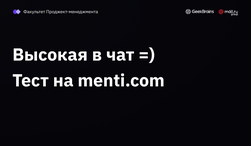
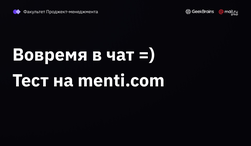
Высокая: Высокая -> Вовремя
